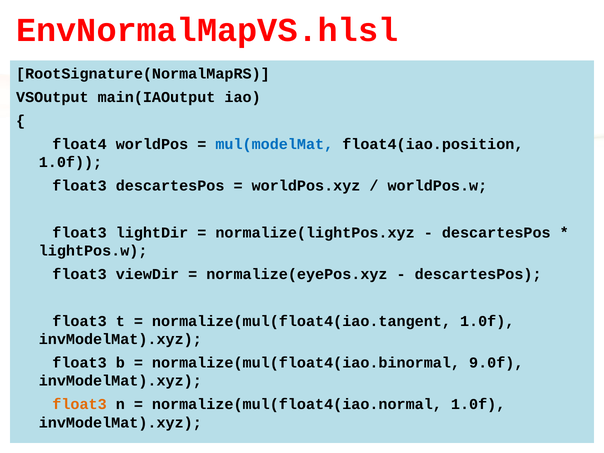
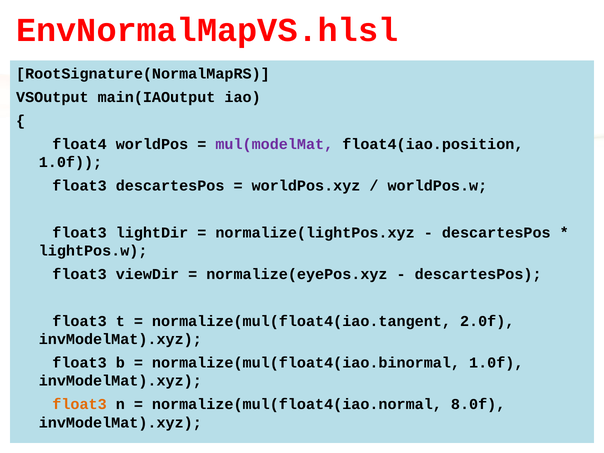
mul(modelMat colour: blue -> purple
normalize(mul(float4(iao.tangent 1.0f: 1.0f -> 2.0f
normalize(mul(float4(iao.binormal 9.0f: 9.0f -> 1.0f
normalize(mul(float4(iao.normal 1.0f: 1.0f -> 8.0f
